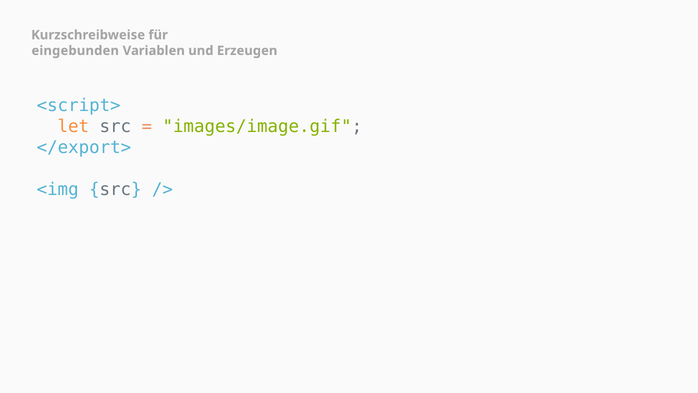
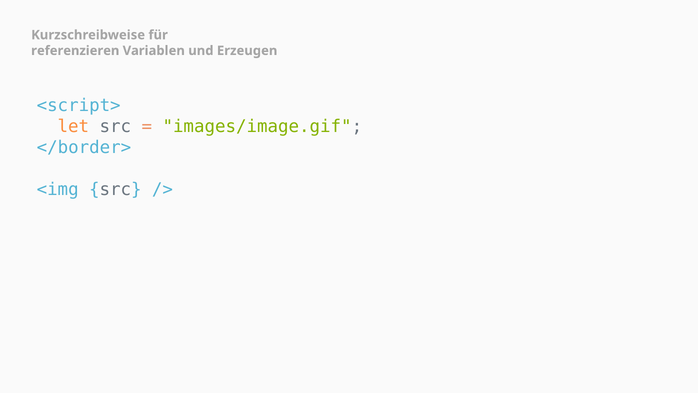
eingebunden: eingebunden -> referenzieren
</export>: </export> -> </border>
